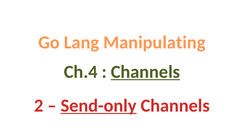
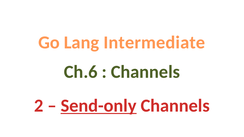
Manipulating: Manipulating -> Intermediate
Ch.4: Ch.4 -> Ch.6
Channels at (145, 72) underline: present -> none
